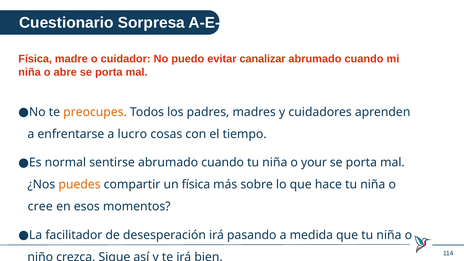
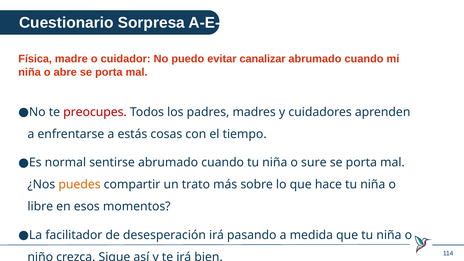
preocupes colour: orange -> red
lucro: lucro -> estás
your: your -> sure
un física: física -> trato
cree: cree -> libre
